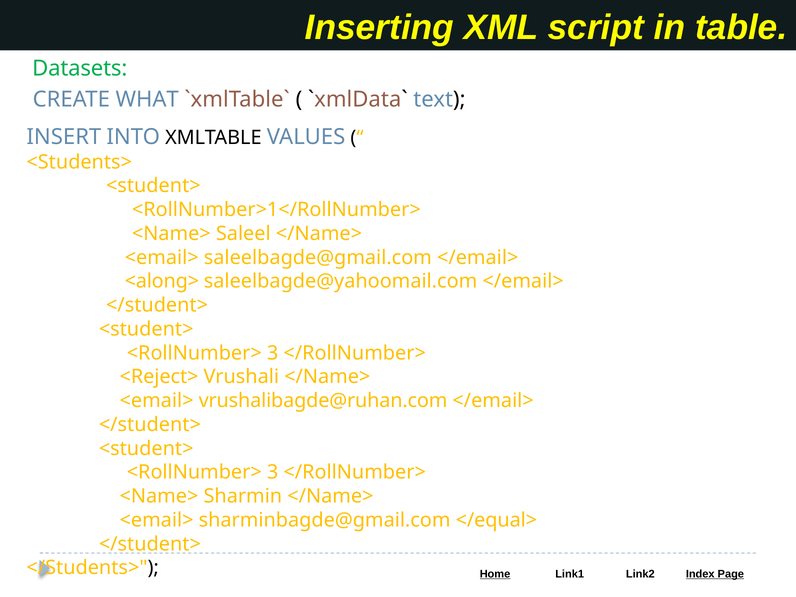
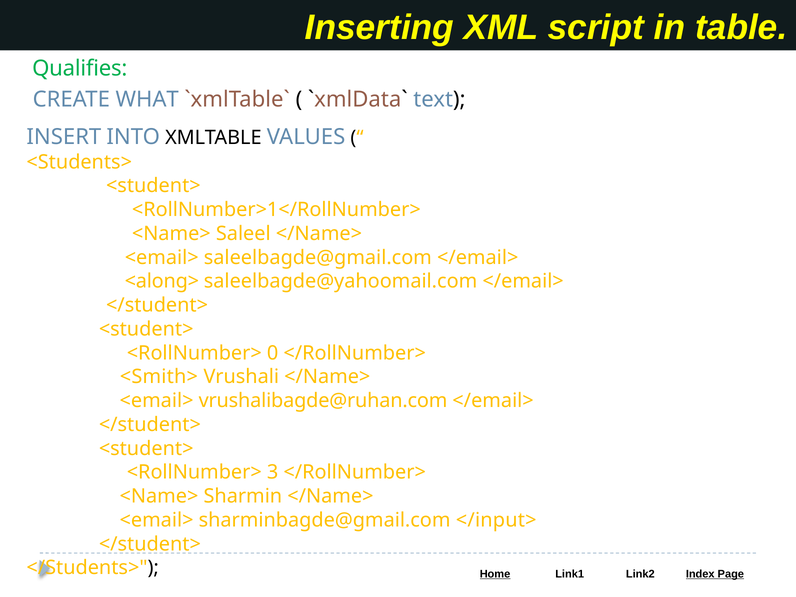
Datasets: Datasets -> Qualifies
3 at (273, 353): 3 -> 0
<Reject>: <Reject> -> <Smith>
</equal>: </equal> -> </input>
